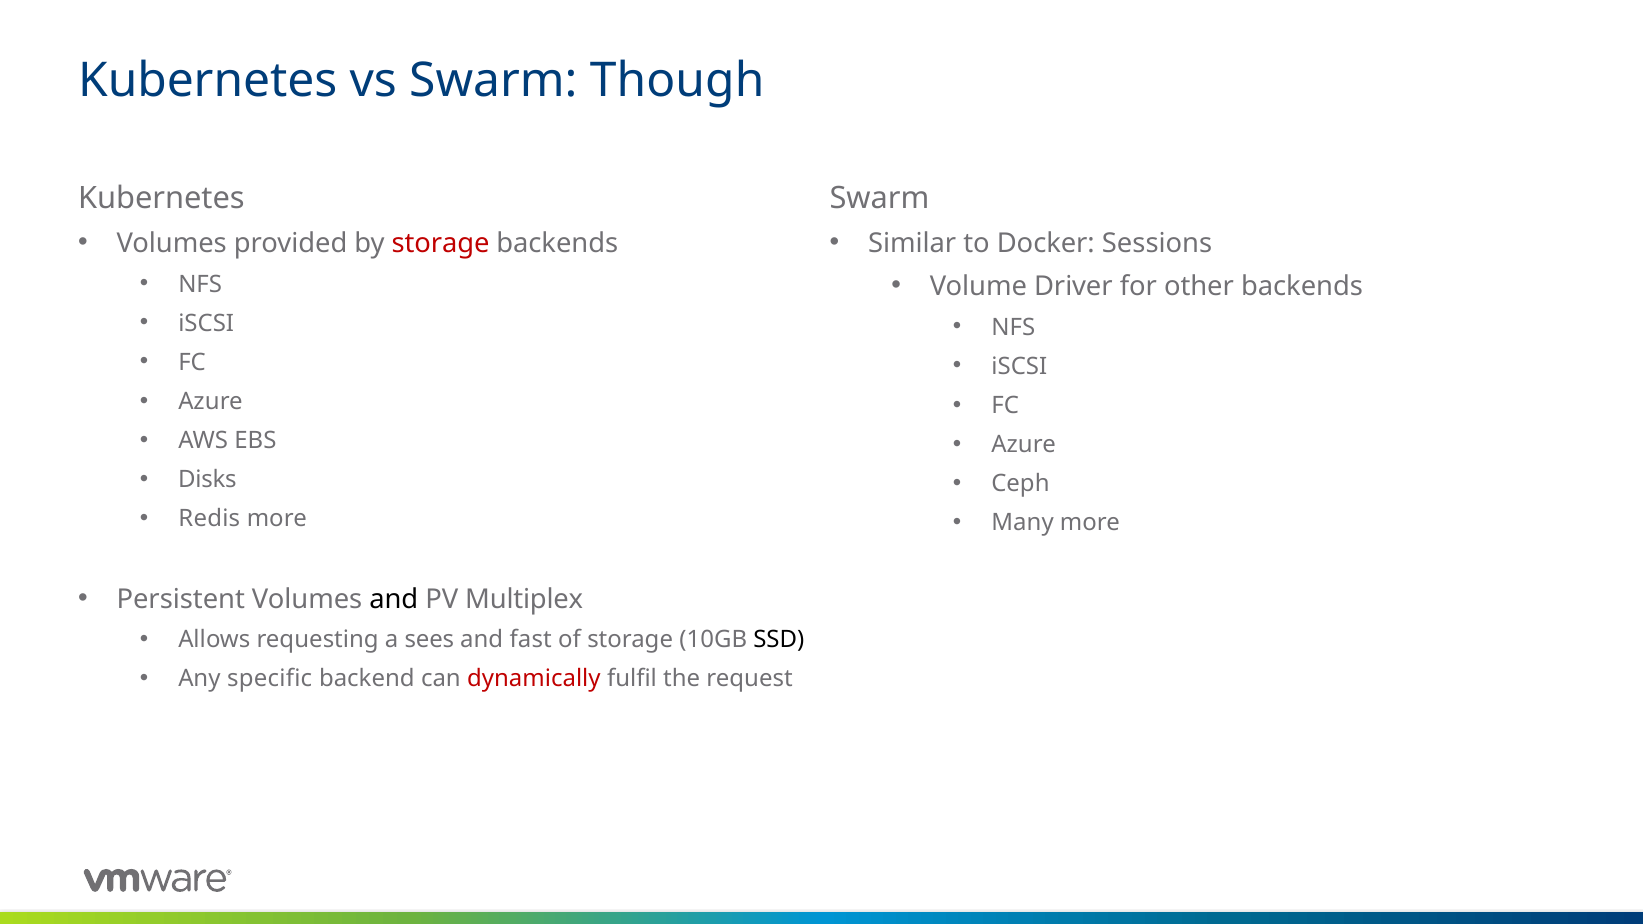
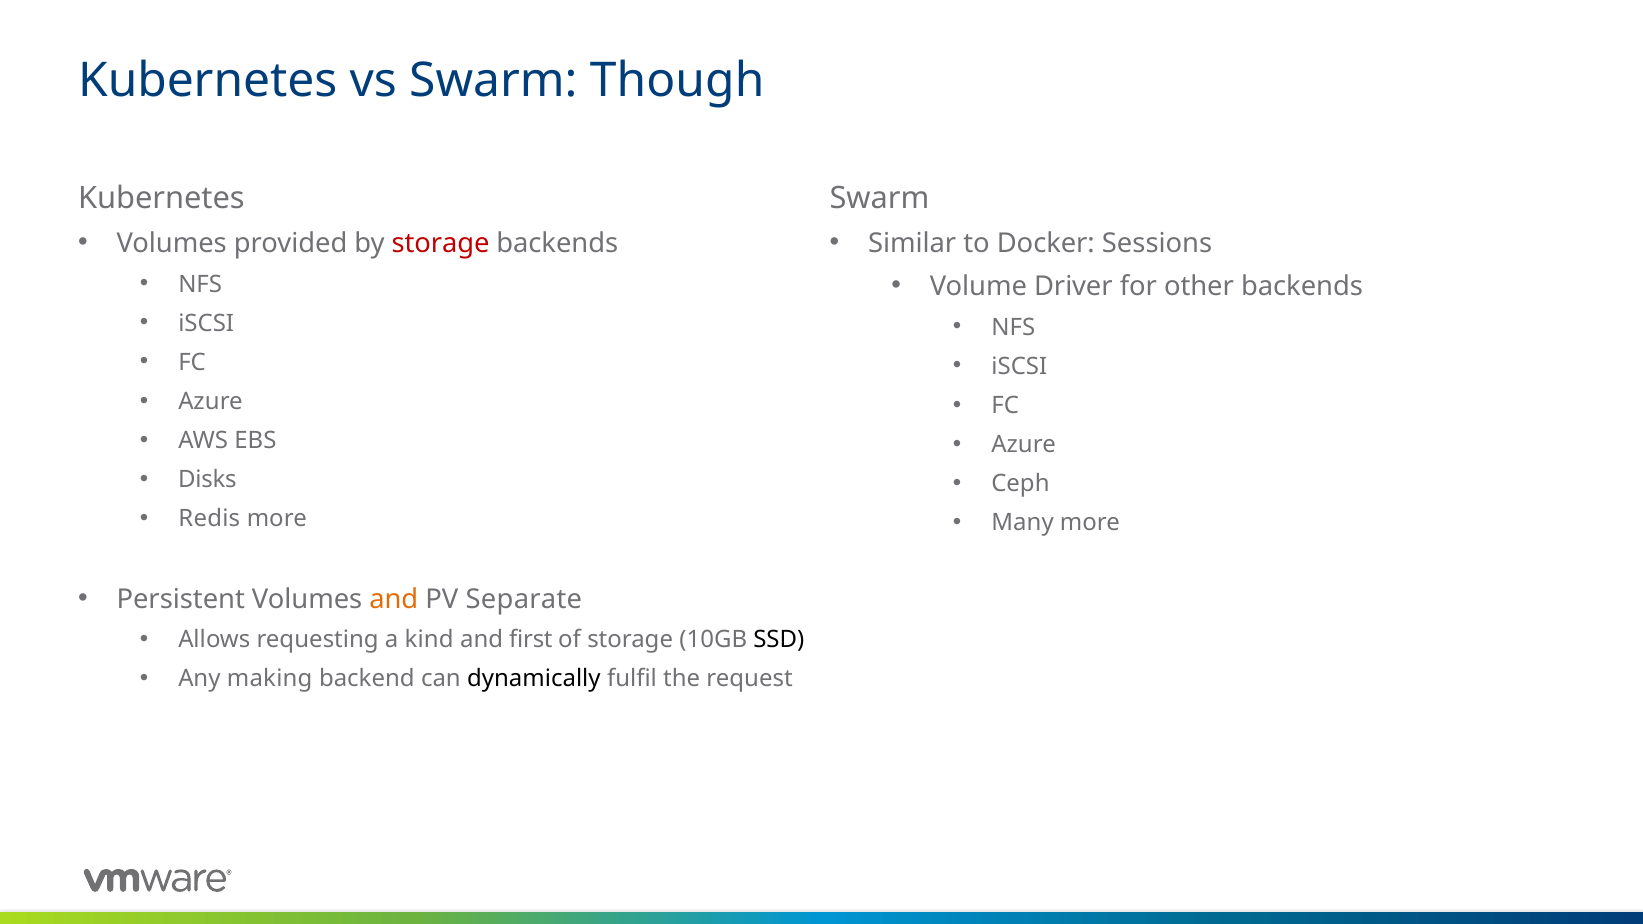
and at (394, 599) colour: black -> orange
Multiplex: Multiplex -> Separate
sees: sees -> kind
fast: fast -> first
specific: specific -> making
dynamically colour: red -> black
